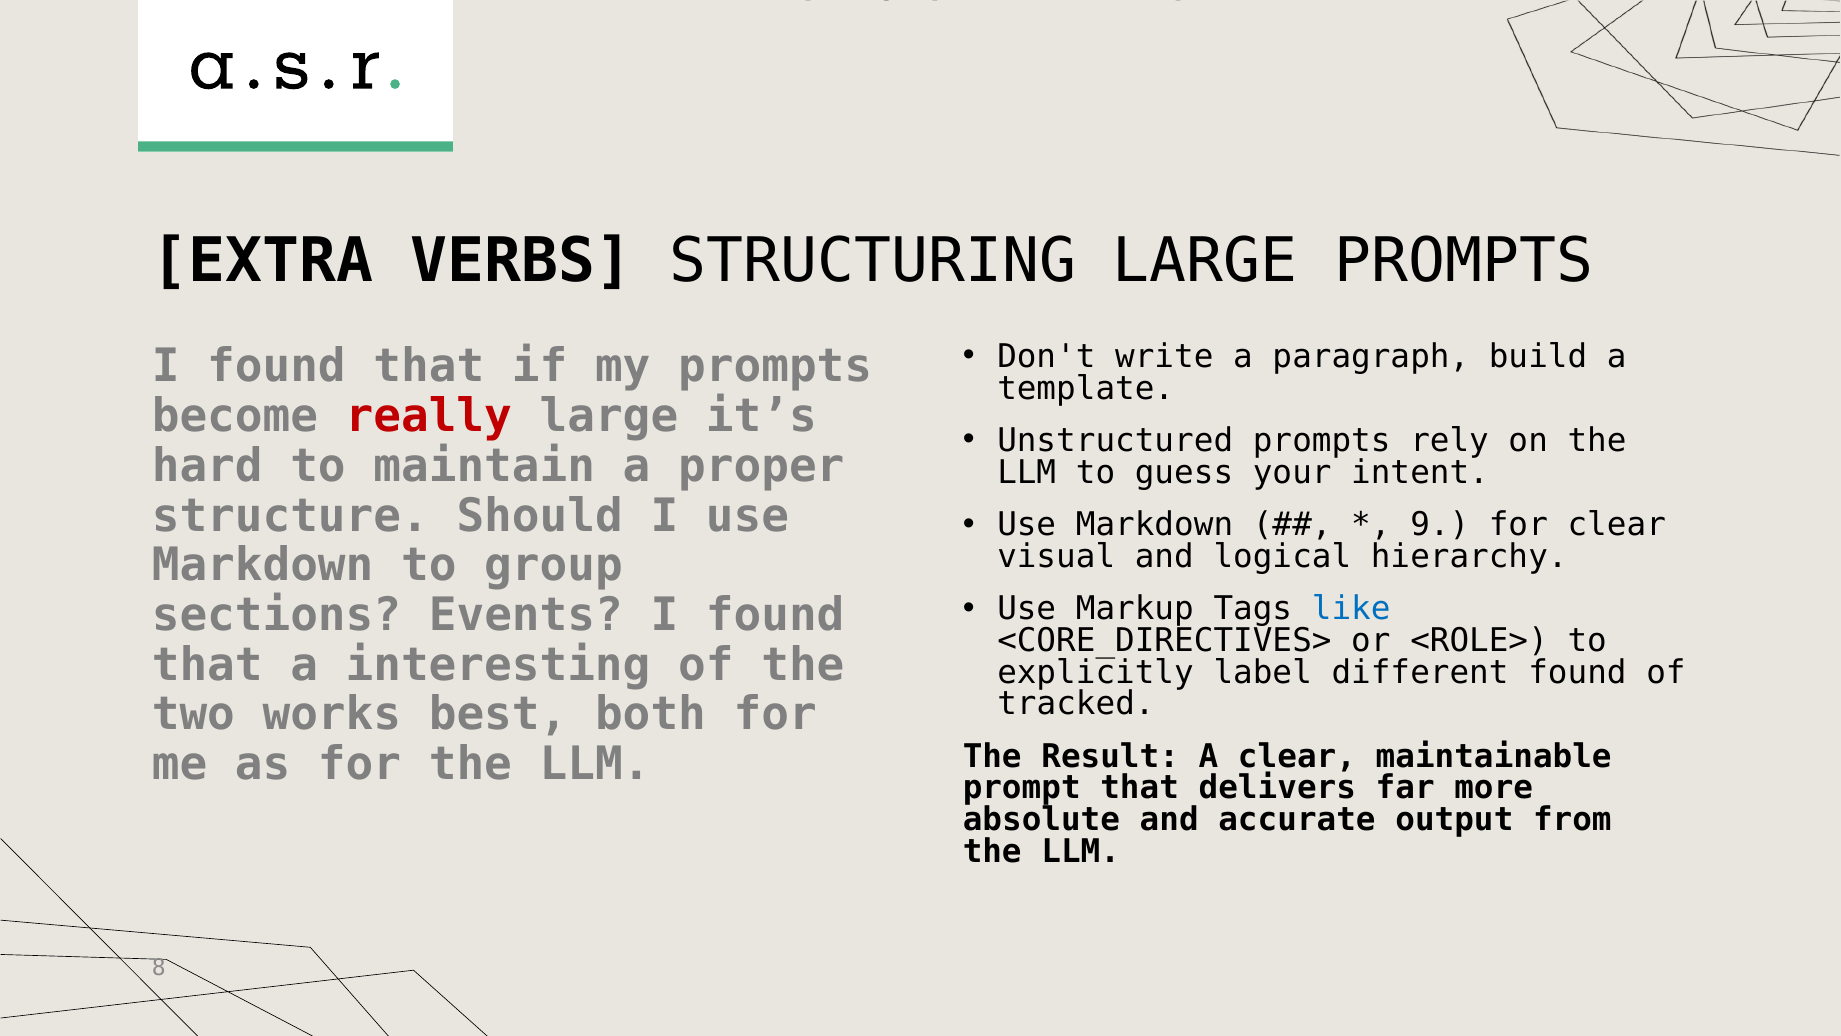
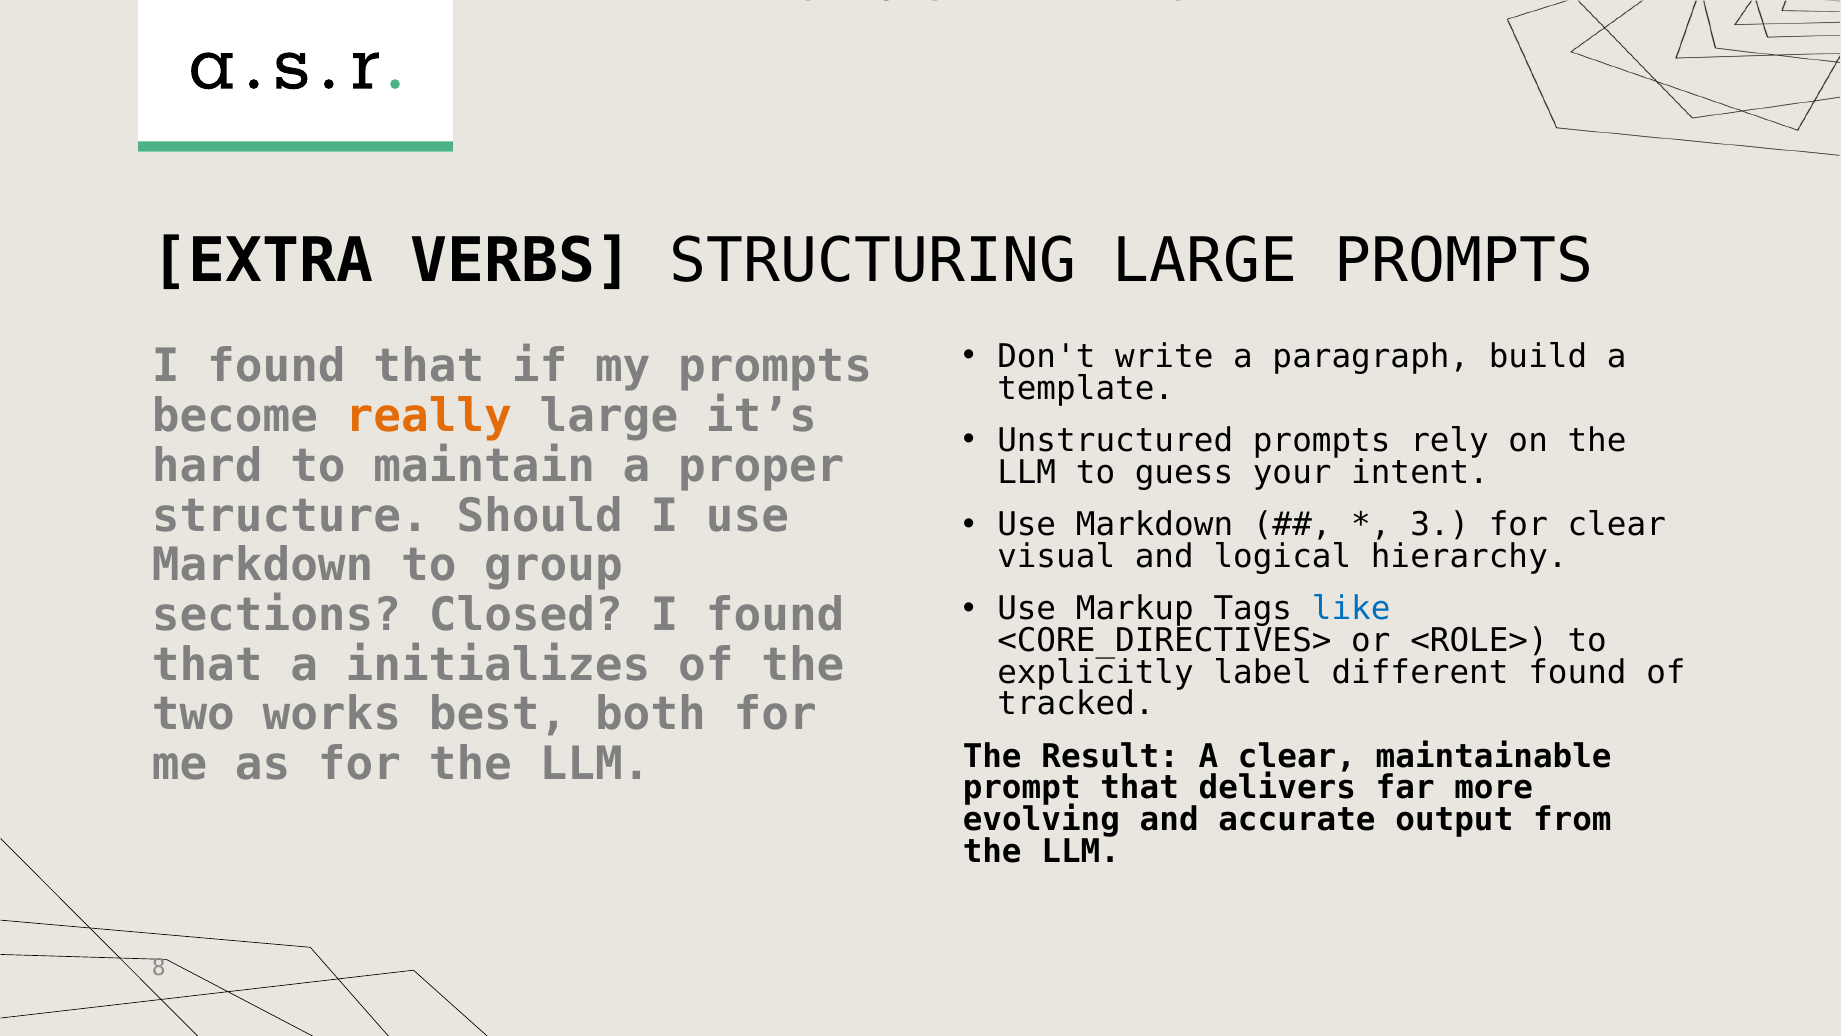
really colour: red -> orange
9: 9 -> 3
Events: Events -> Closed
interesting: interesting -> initializes
absolute: absolute -> evolving
